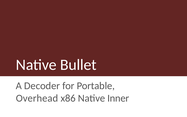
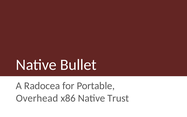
Decoder: Decoder -> Radocea
Inner: Inner -> Trust
